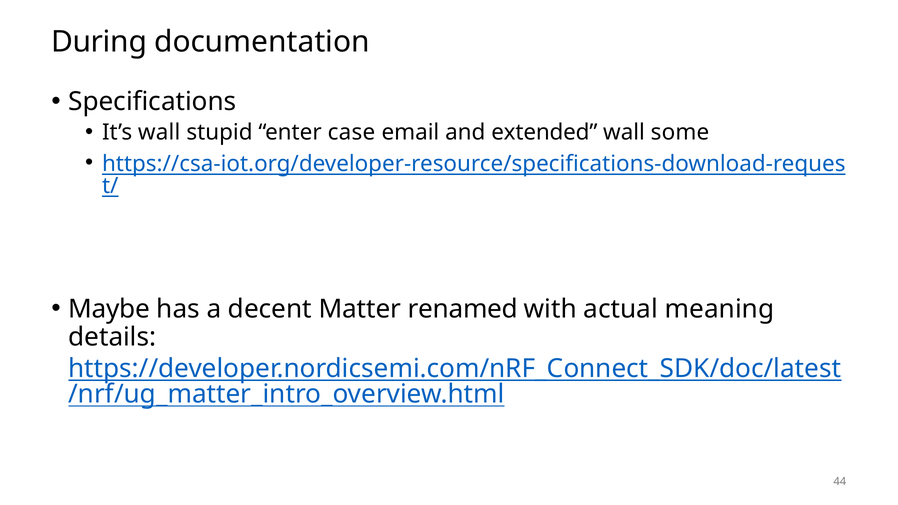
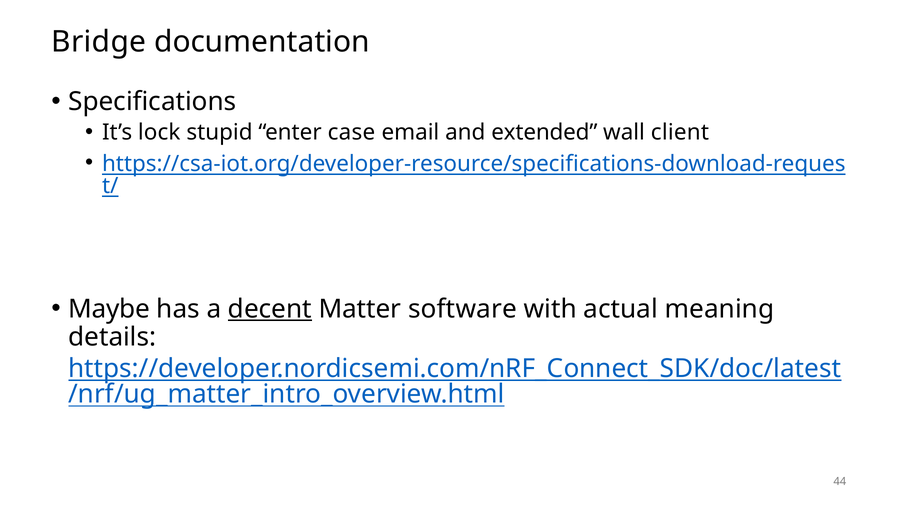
During: During -> Bridge
It’s wall: wall -> lock
some: some -> client
decent underline: none -> present
renamed: renamed -> software
